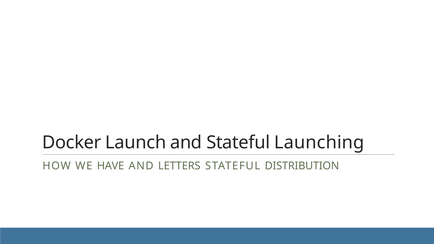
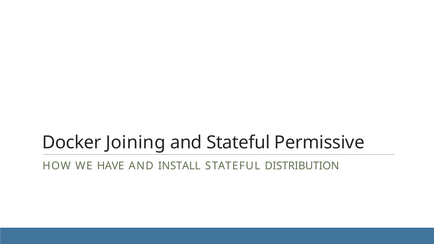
Launch: Launch -> Joining
Launching: Launching -> Permissive
LETTERS: LETTERS -> INSTALL
